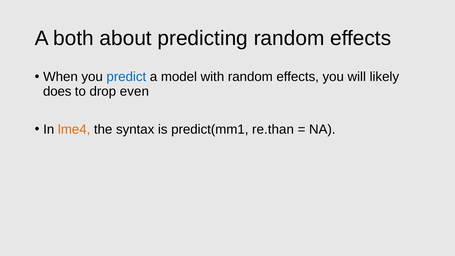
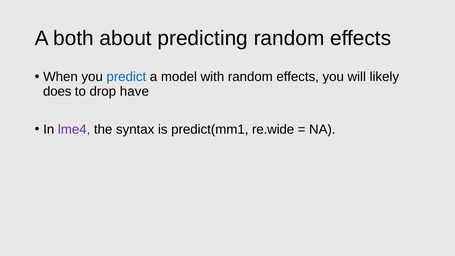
even: even -> have
lme4 colour: orange -> purple
re.than: re.than -> re.wide
